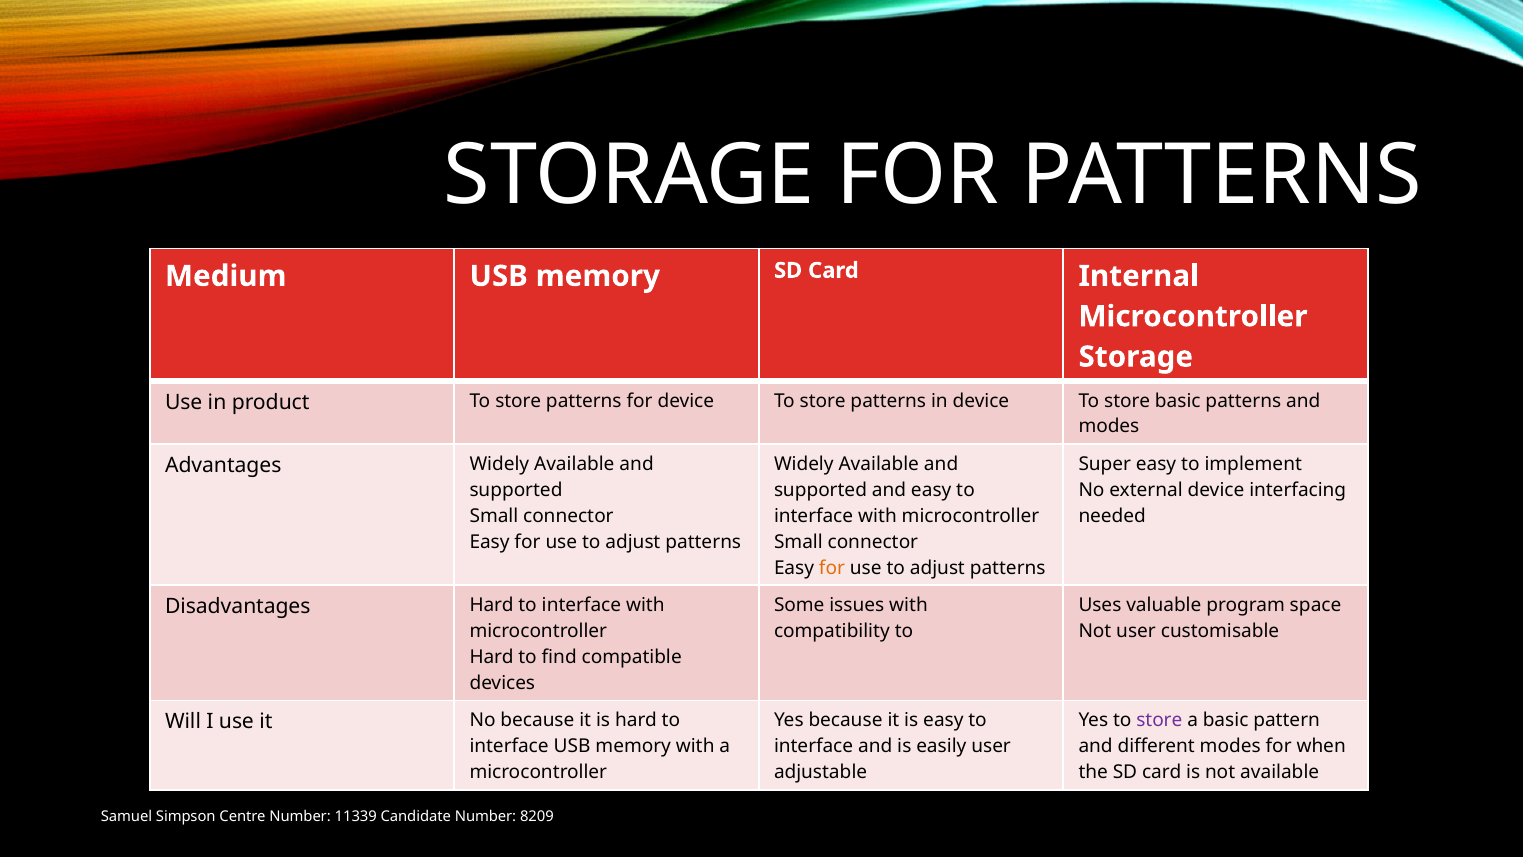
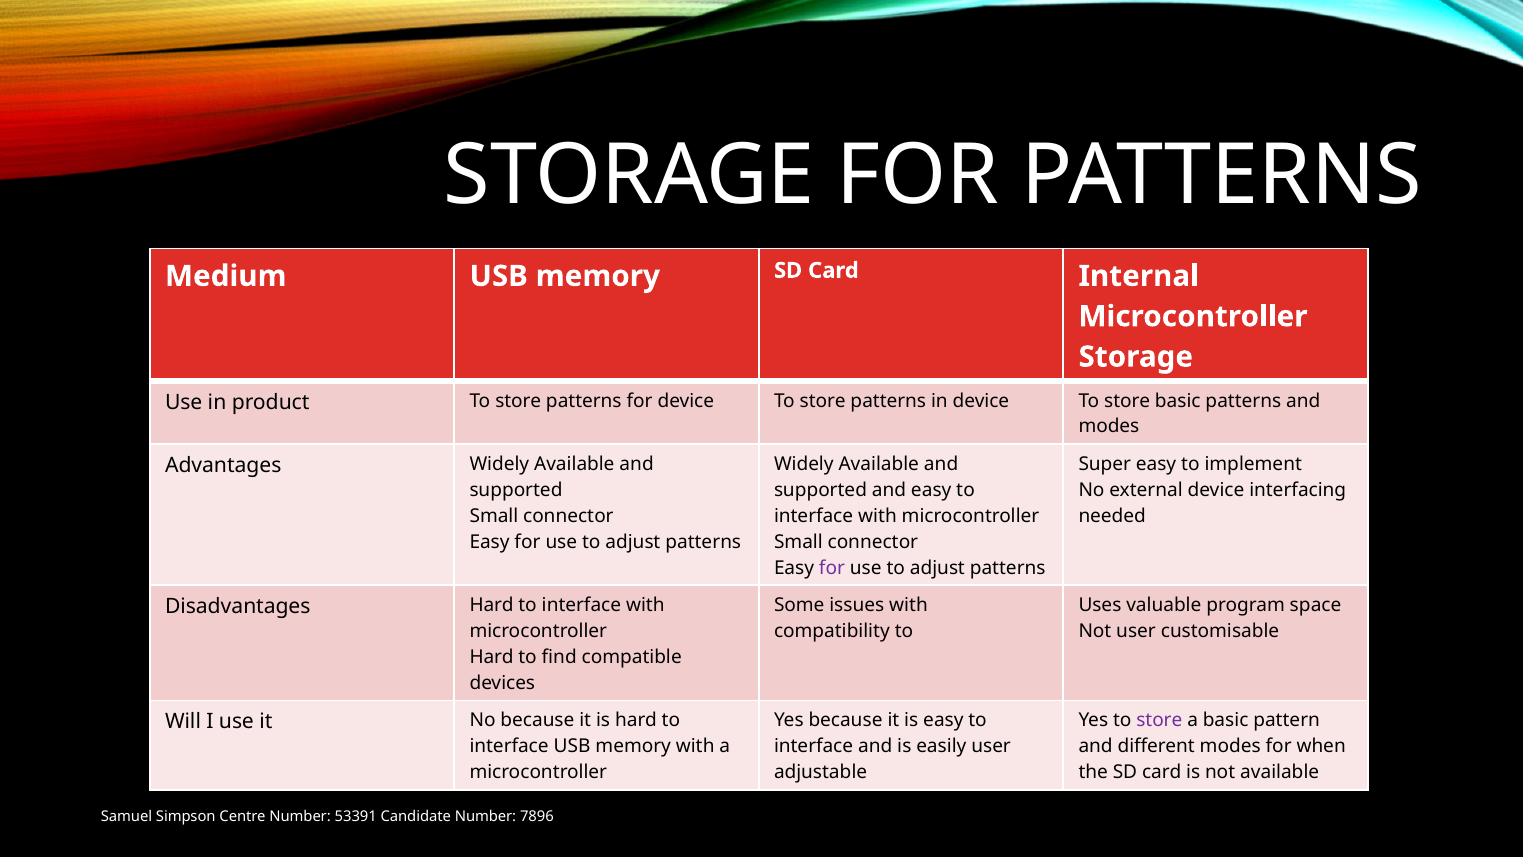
for at (832, 568) colour: orange -> purple
11339: 11339 -> 53391
8209: 8209 -> 7896
